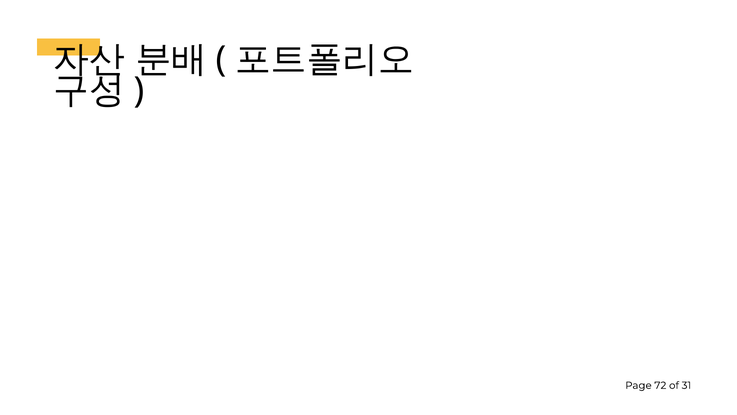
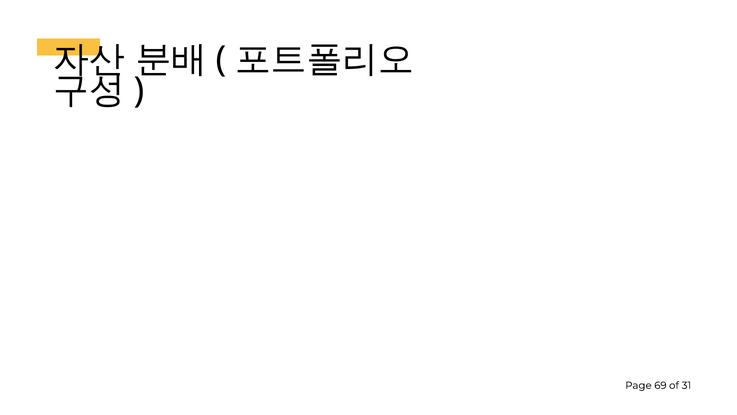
72: 72 -> 69
